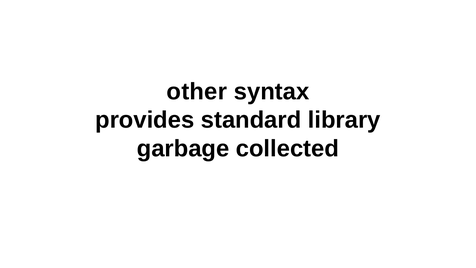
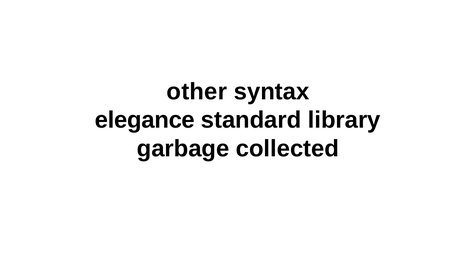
provides: provides -> elegance
